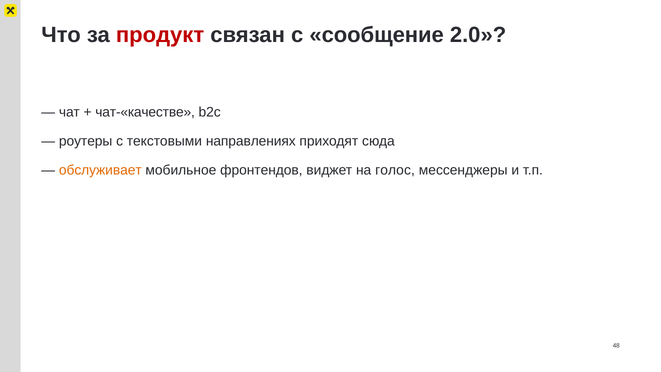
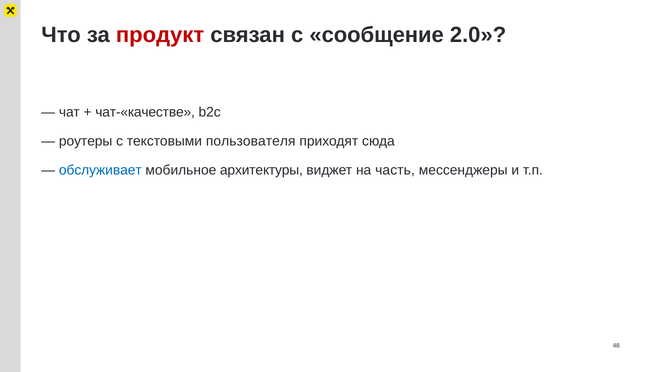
направлениях: направлениях -> пользователя
обслуживает colour: orange -> blue
фронтендов: фронтендов -> архитектуры
голос: голос -> часть
